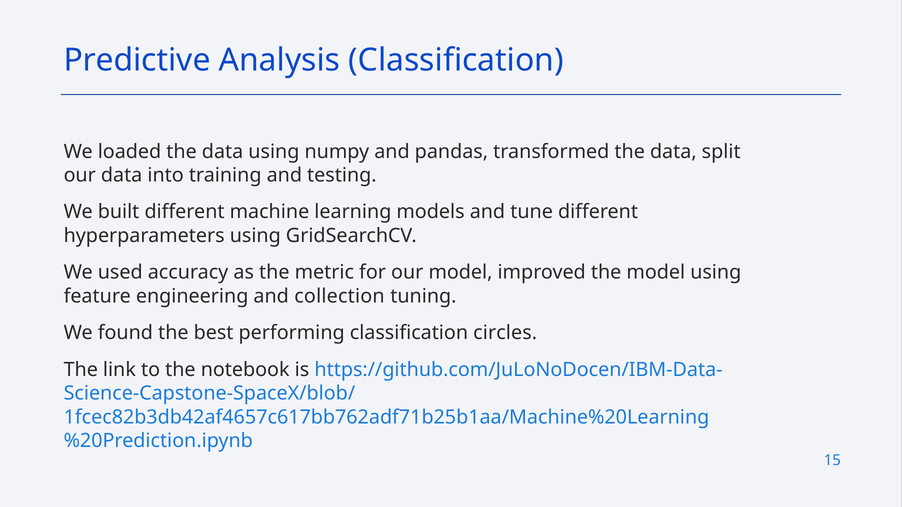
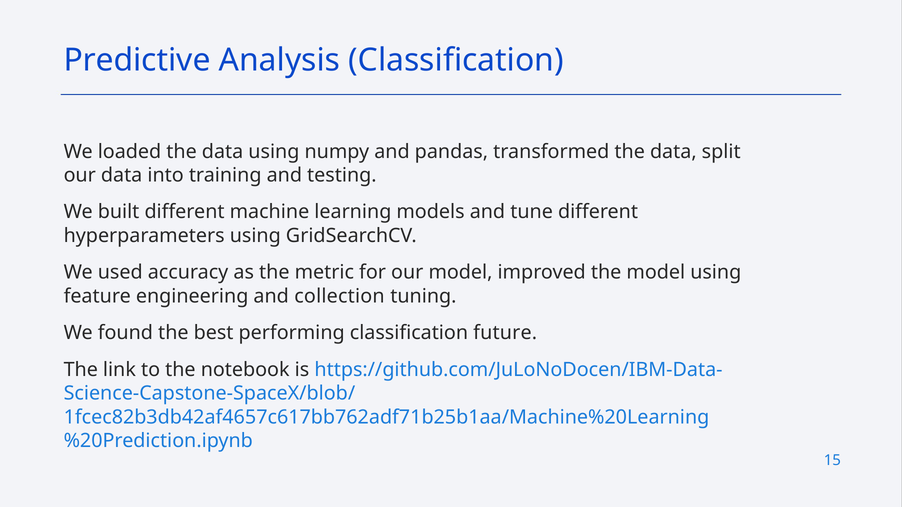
circles: circles -> future
